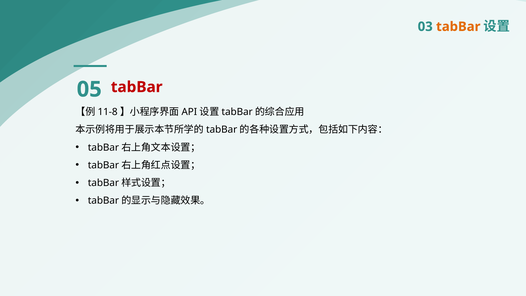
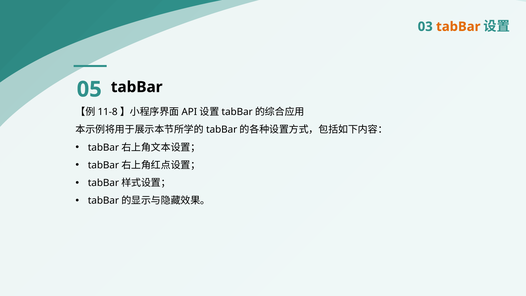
tabBar at (137, 87) colour: red -> black
